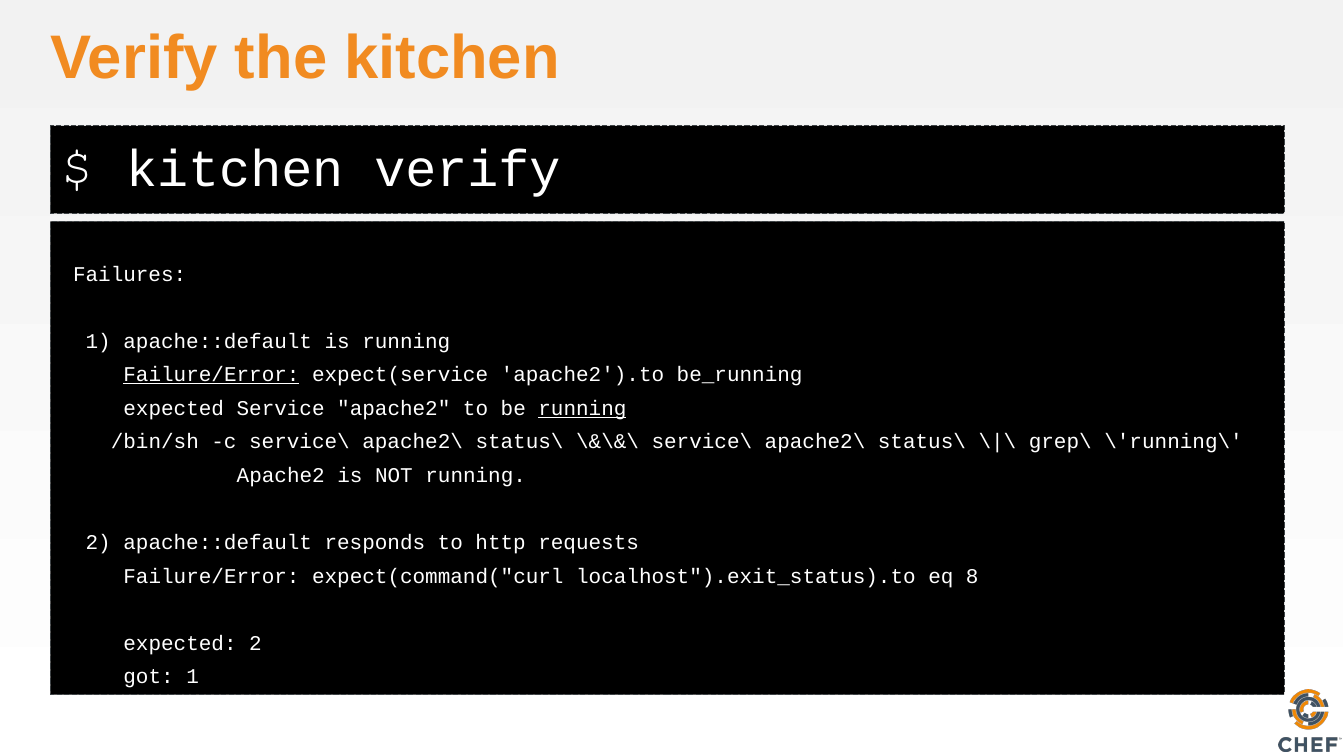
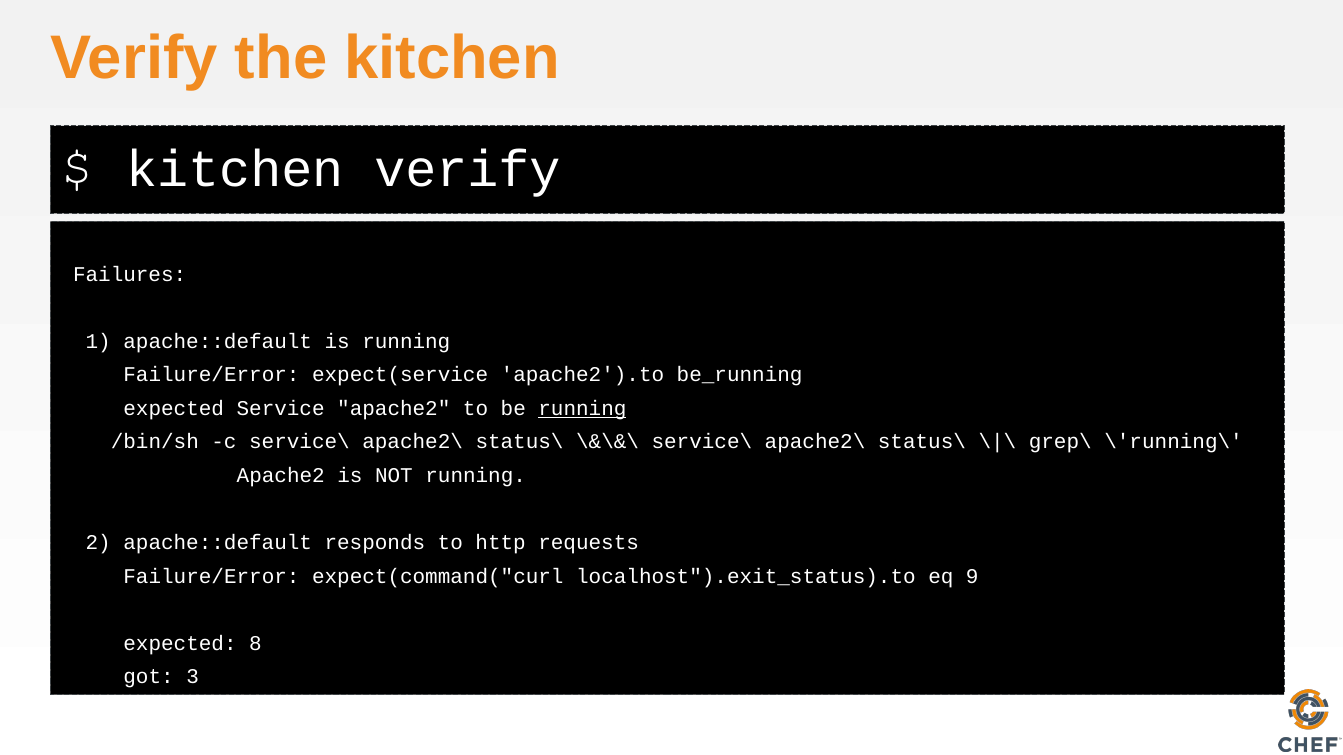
Failure/Error at (211, 375) underline: present -> none
8: 8 -> 9
expected 2: 2 -> 8
got 1: 1 -> 3
